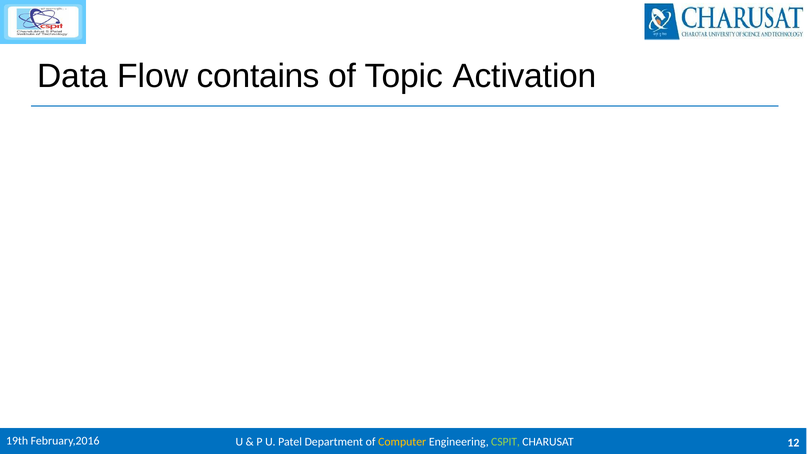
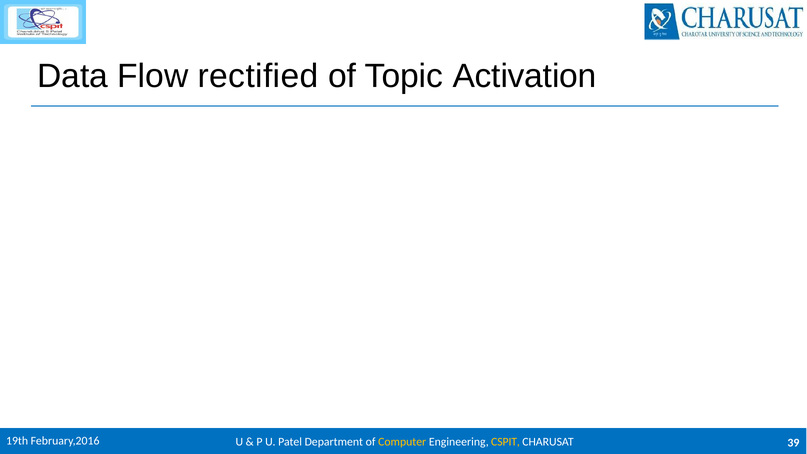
contains: contains -> rectified
CSPIT colour: light green -> yellow
12: 12 -> 39
